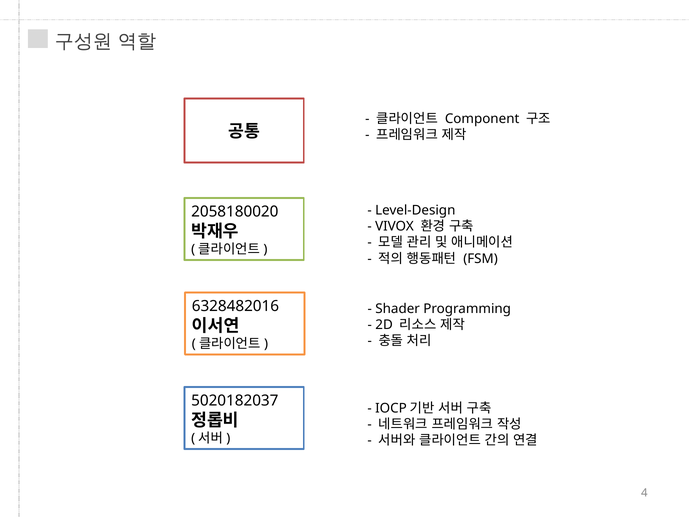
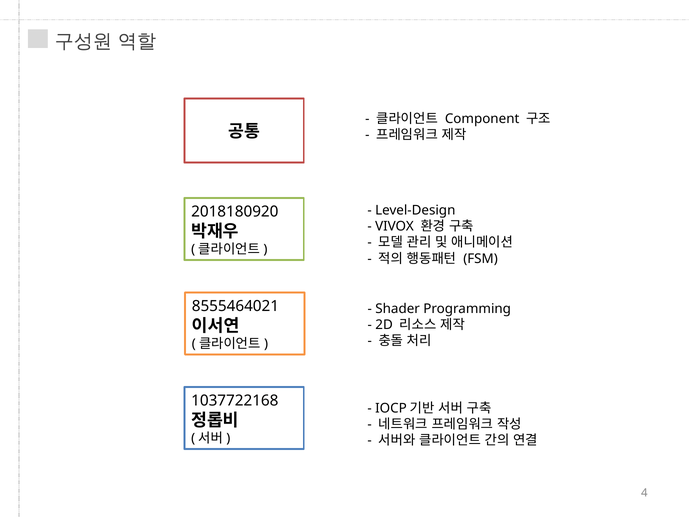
2058180020: 2058180020 -> 2018180920
6328482016: 6328482016 -> 8555464021
5020182037: 5020182037 -> 1037722168
